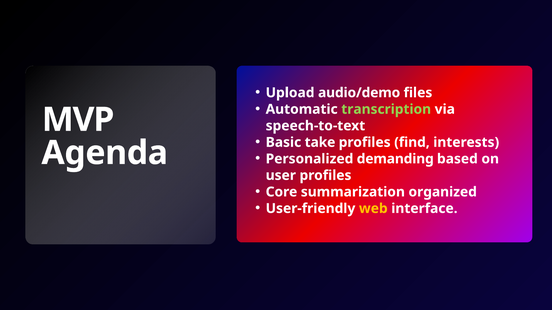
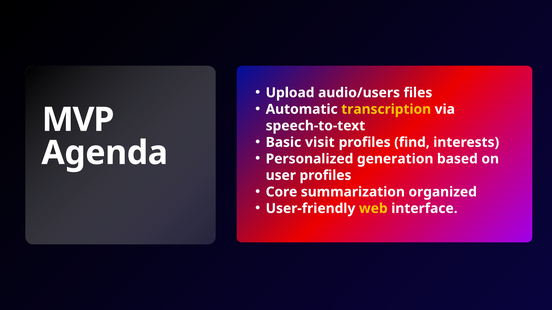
audio/demo: audio/demo -> audio/users
transcription colour: light green -> yellow
take: take -> visit
demanding: demanding -> generation
